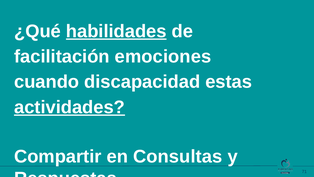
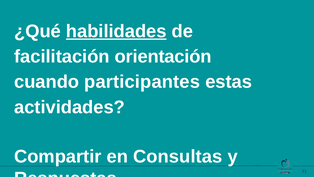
emociones: emociones -> orientación
discapacidad: discapacidad -> participantes
actividades underline: present -> none
